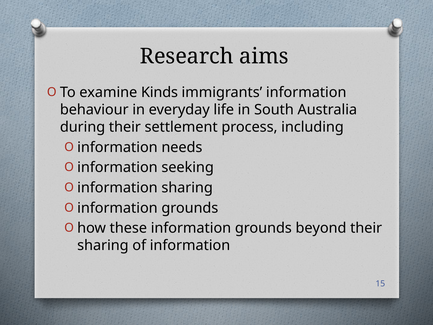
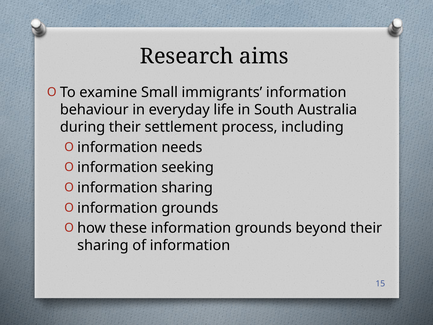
Kinds: Kinds -> Small
